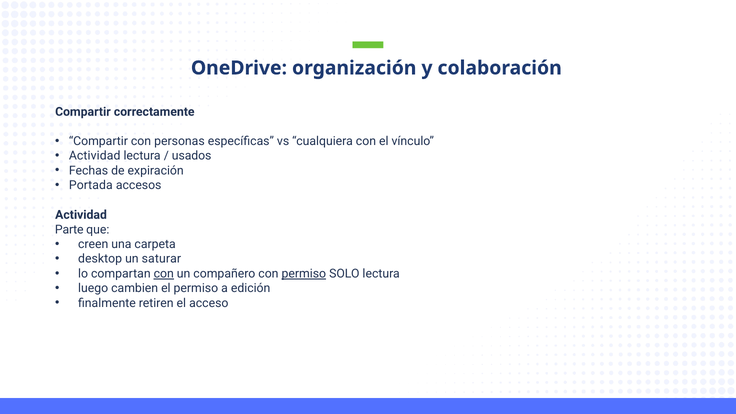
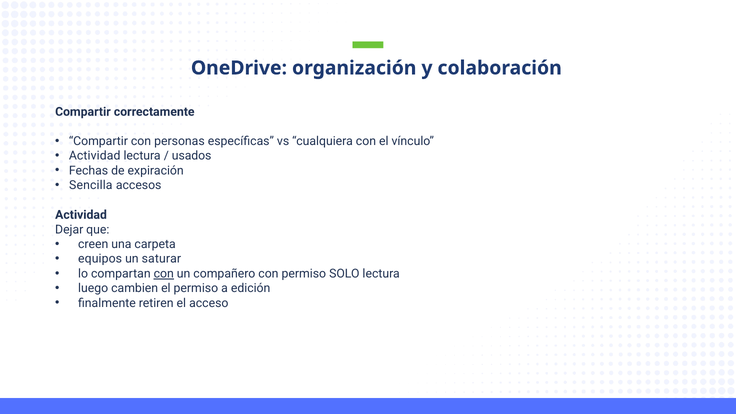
Portada: Portada -> Sencilla
Parte: Parte -> Dejar
desktop: desktop -> equipos
permiso at (304, 274) underline: present -> none
